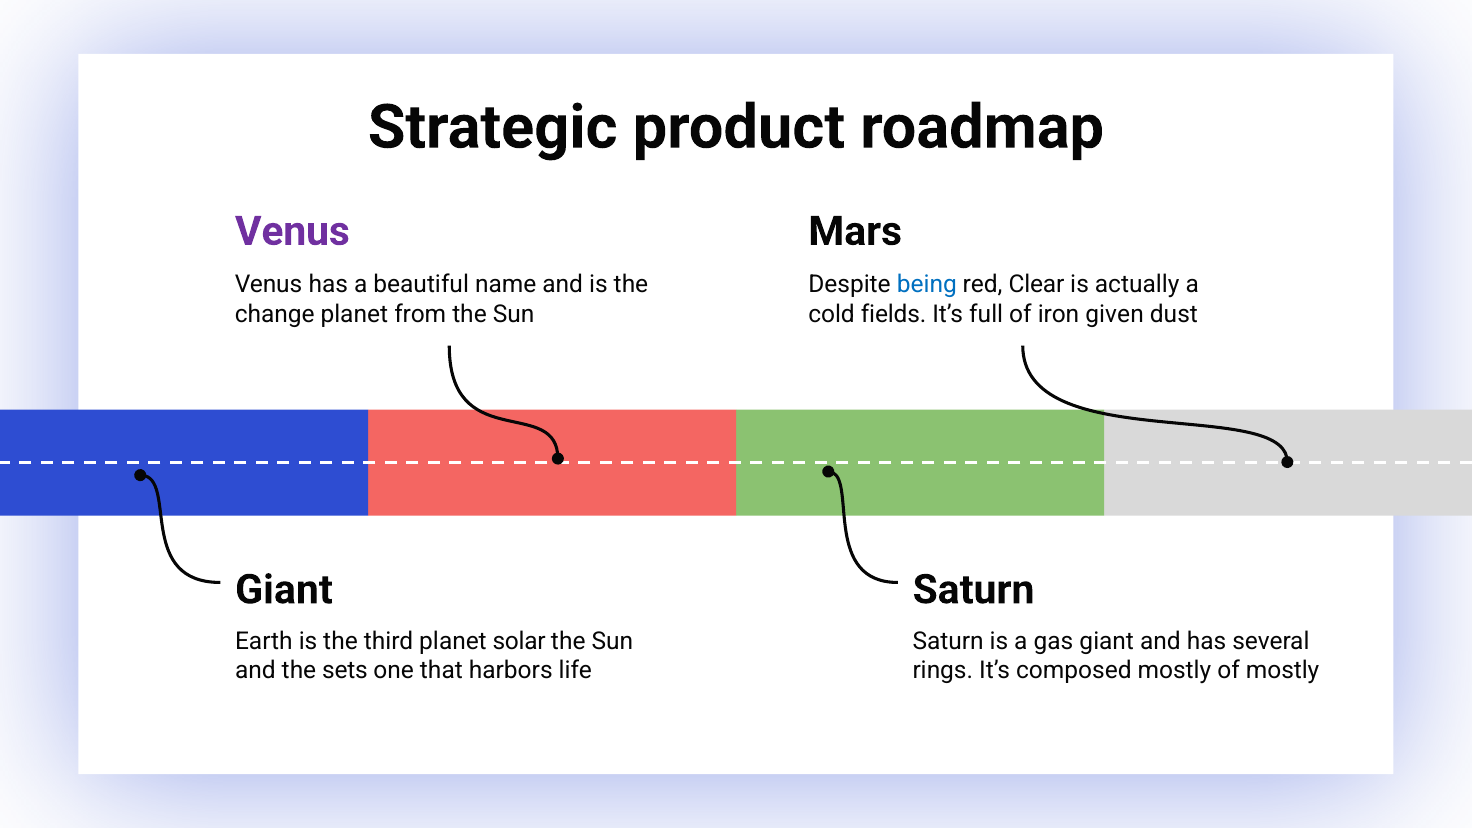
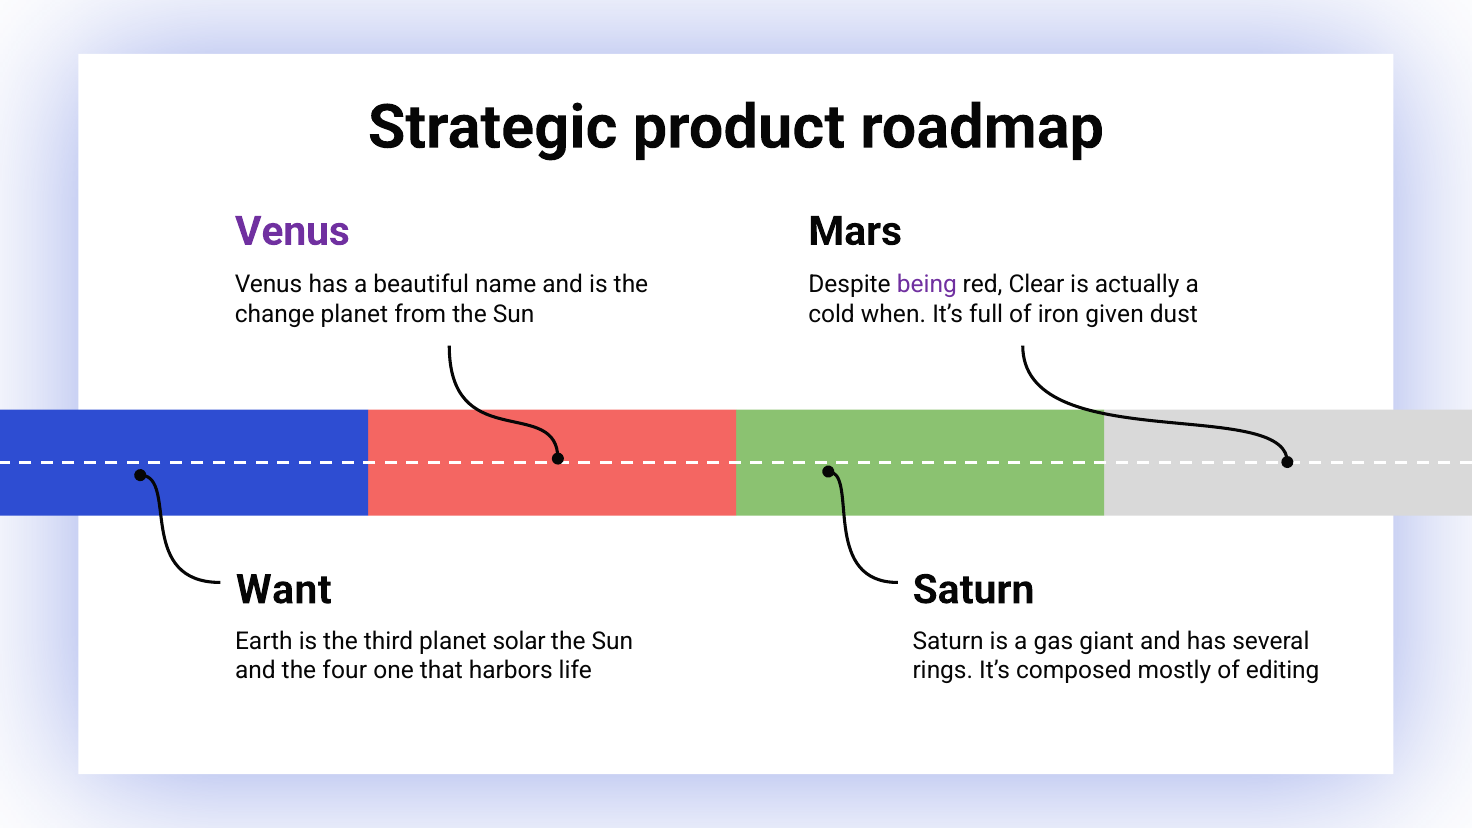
being colour: blue -> purple
fields: fields -> when
Giant at (284, 590): Giant -> Want
sets: sets -> four
of mostly: mostly -> editing
